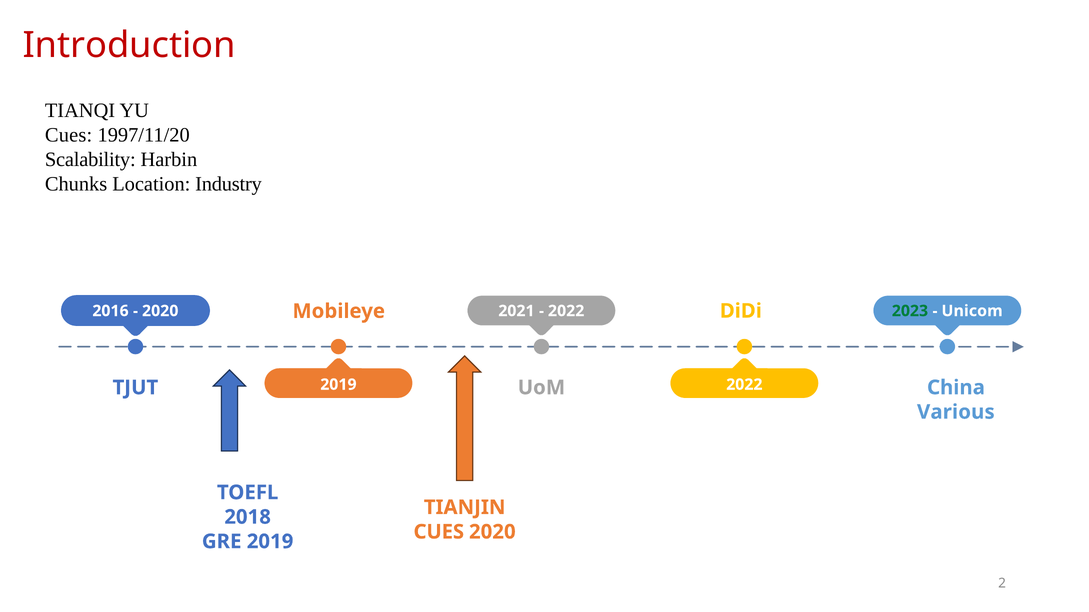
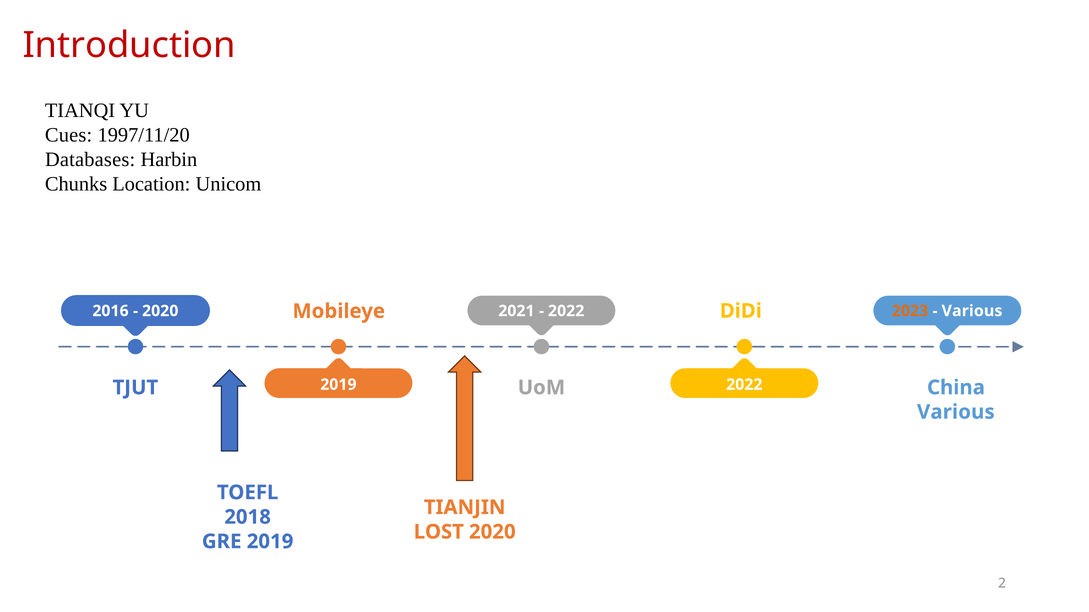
Scalability: Scalability -> Databases
Industry: Industry -> Unicom
2023 colour: green -> orange
Unicom at (972, 311): Unicom -> Various
CUES at (439, 532): CUES -> LOST
